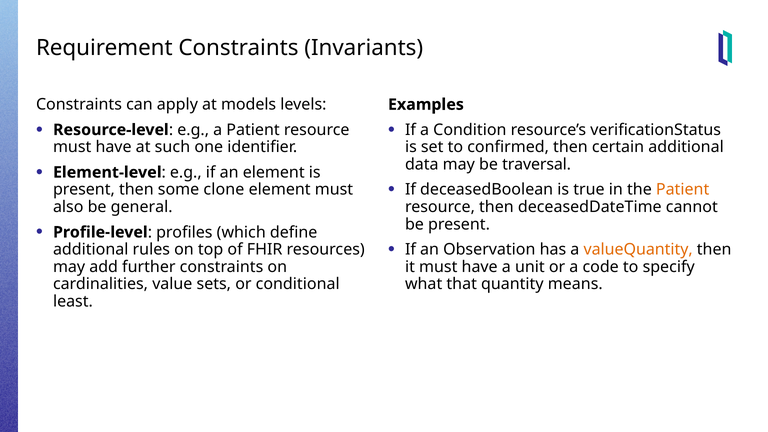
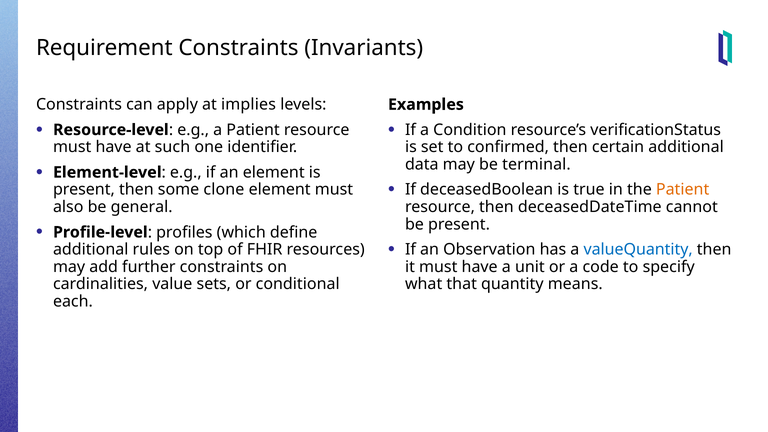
models: models -> implies
traversal: traversal -> terminal
valueQuantity colour: orange -> blue
least: least -> each
